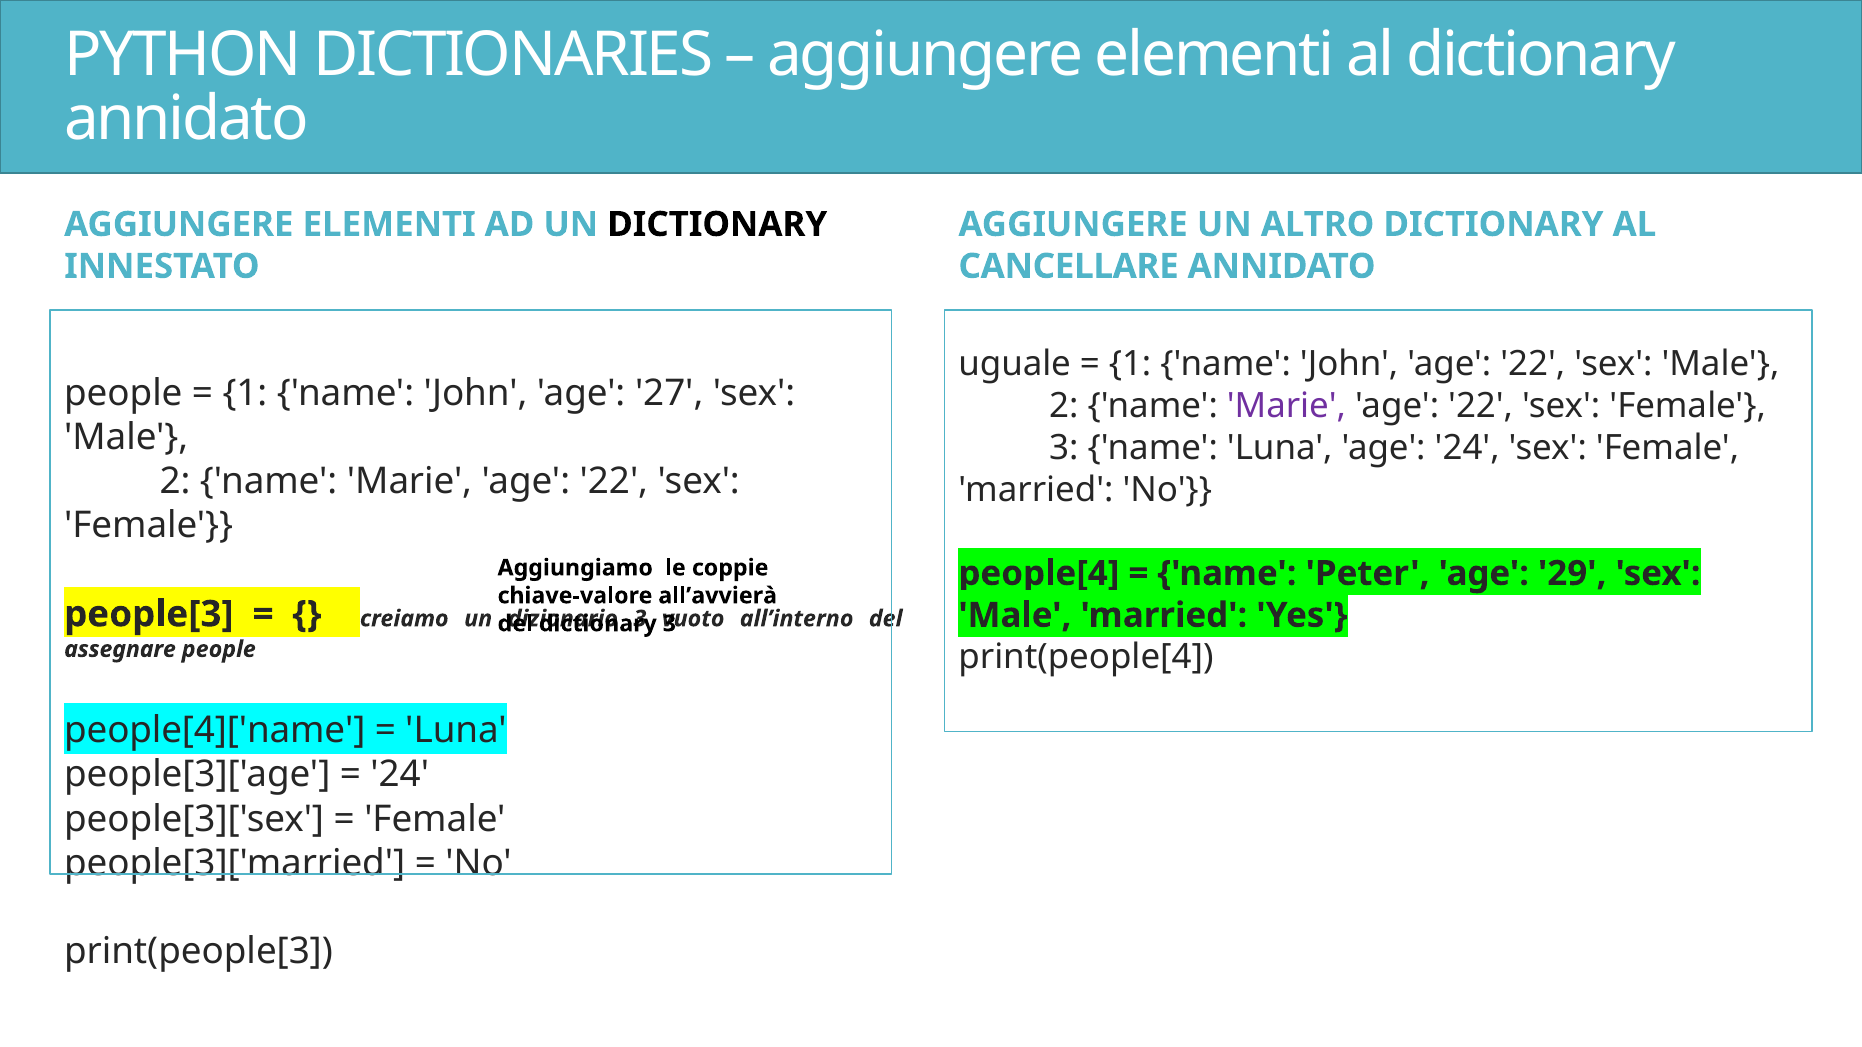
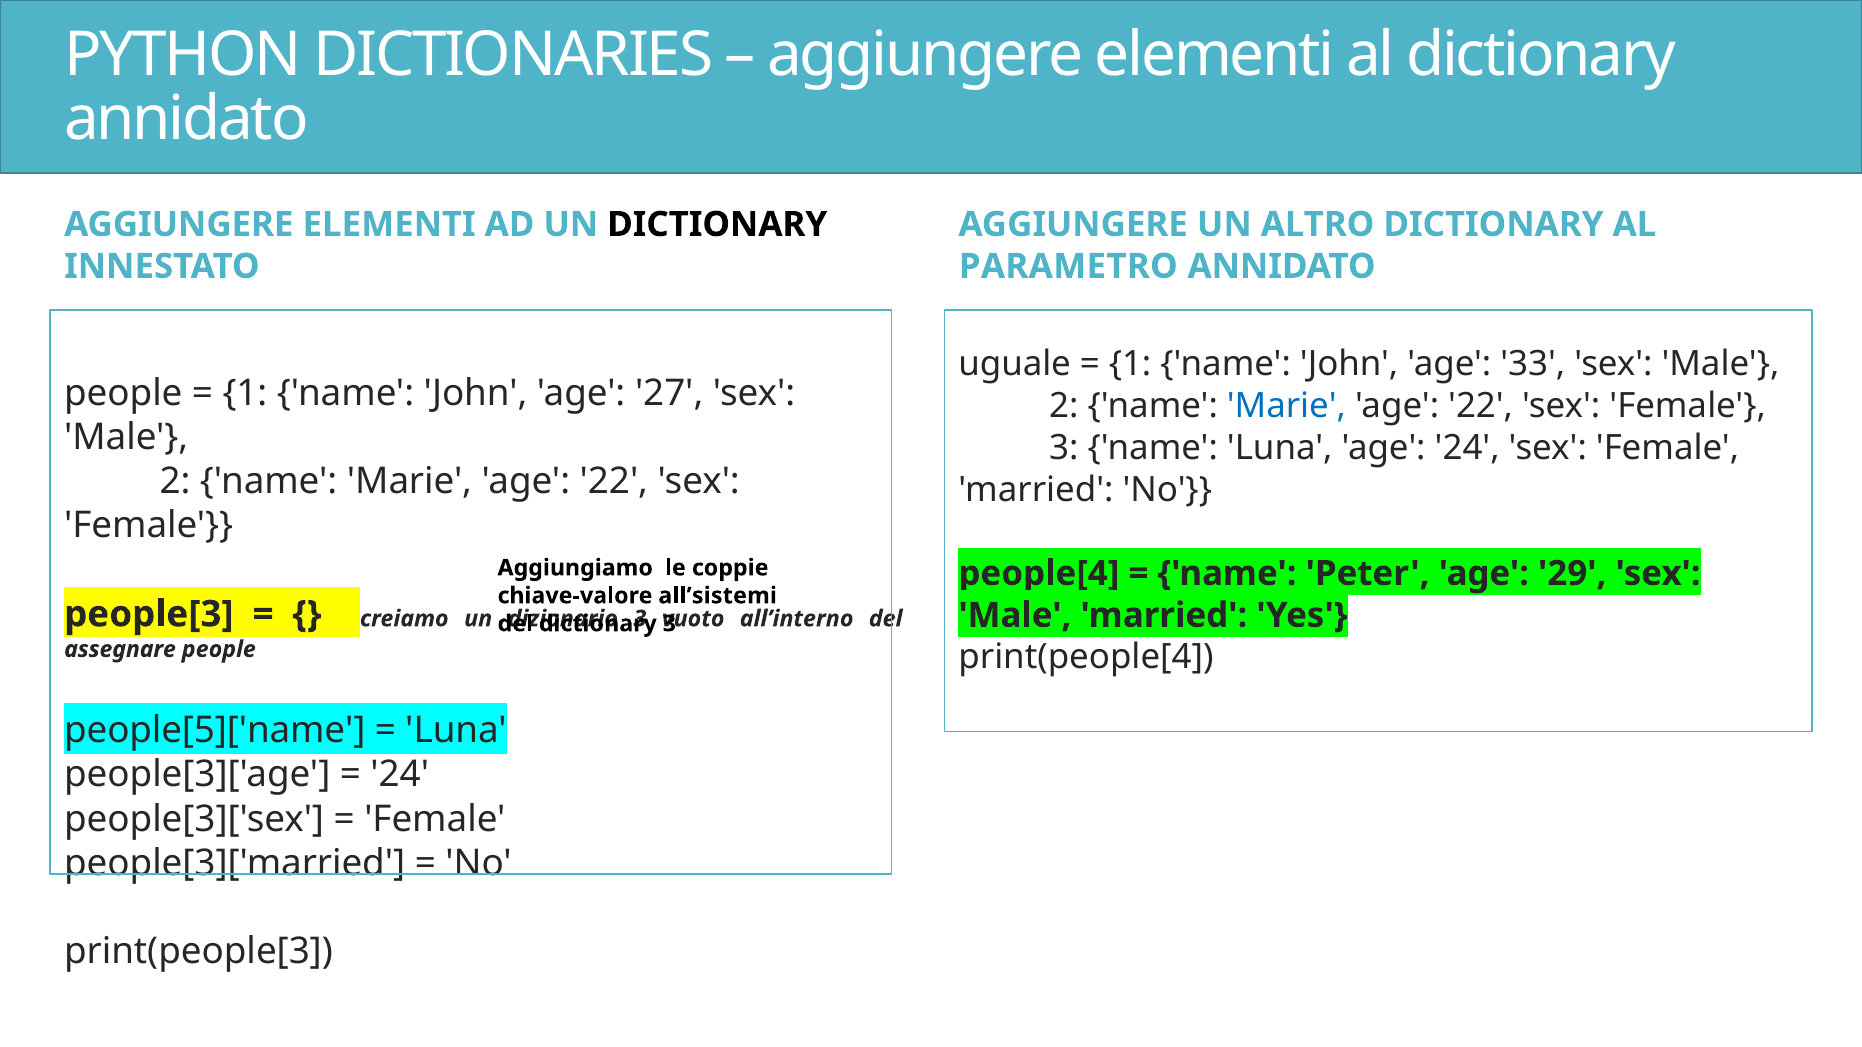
CANCELLARE: CANCELLARE -> PARAMETRO
John age 22: 22 -> 33
Marie at (1286, 406) colour: purple -> blue
all’avvierà: all’avvierà -> all’sistemi
people[4]['name: people[4]['name -> people[5]['name
